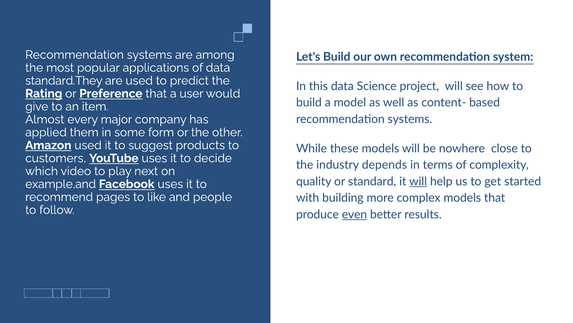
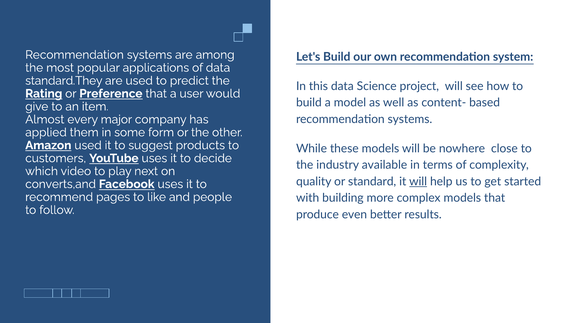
depends: depends -> available
example,and: example,and -> converts,and
even underline: present -> none
